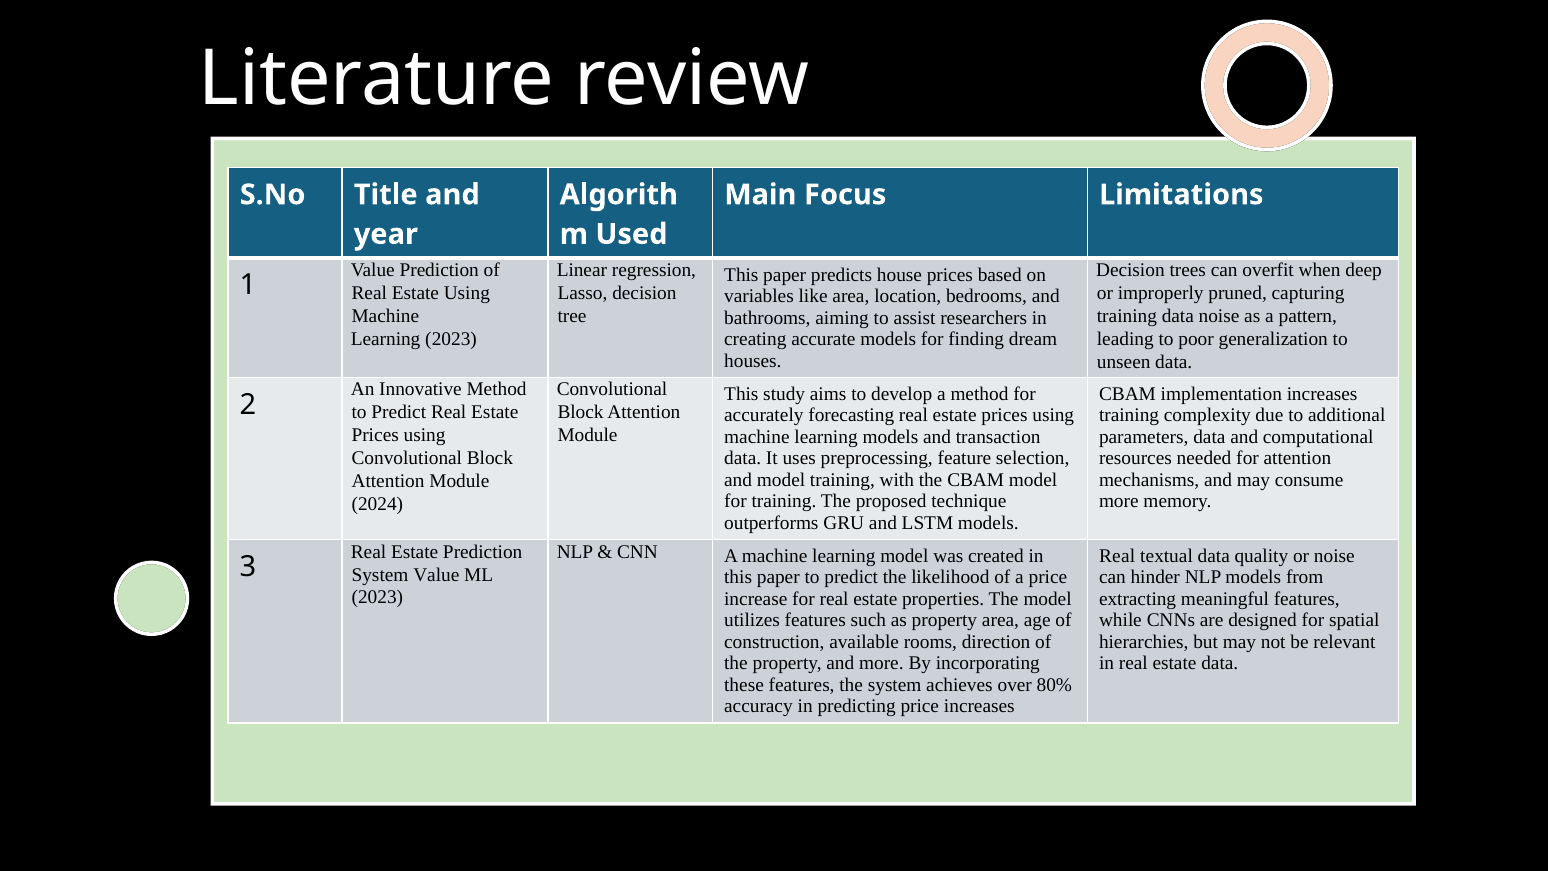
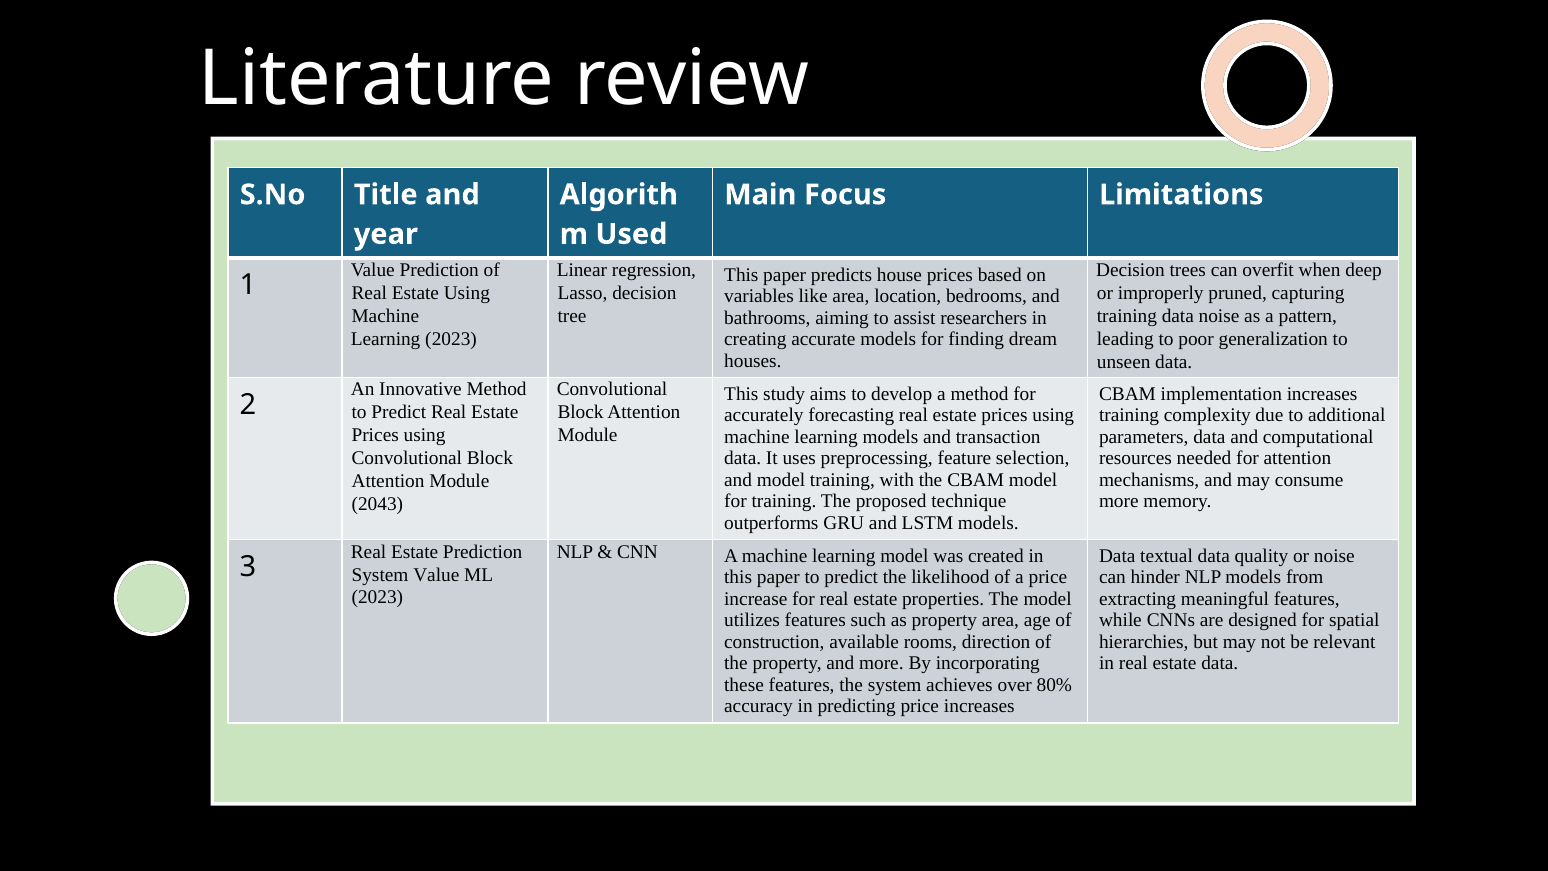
2024: 2024 -> 2043
Real at (1117, 556): Real -> Data
